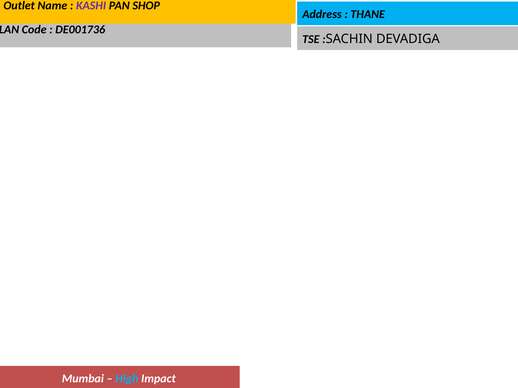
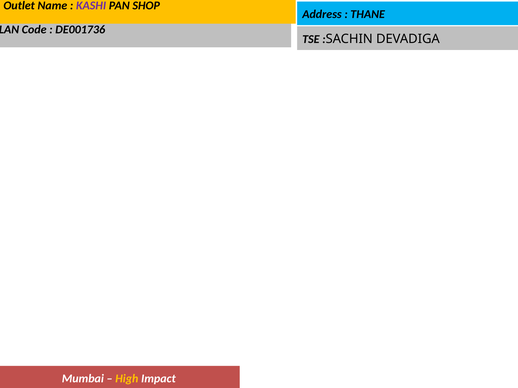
High colour: light blue -> yellow
